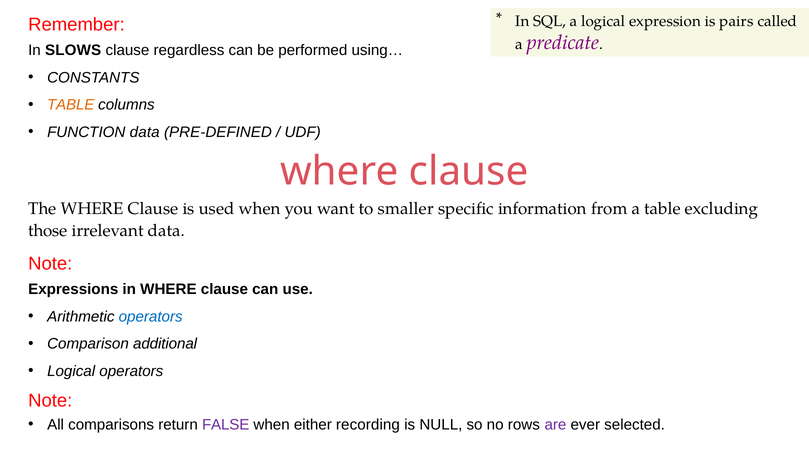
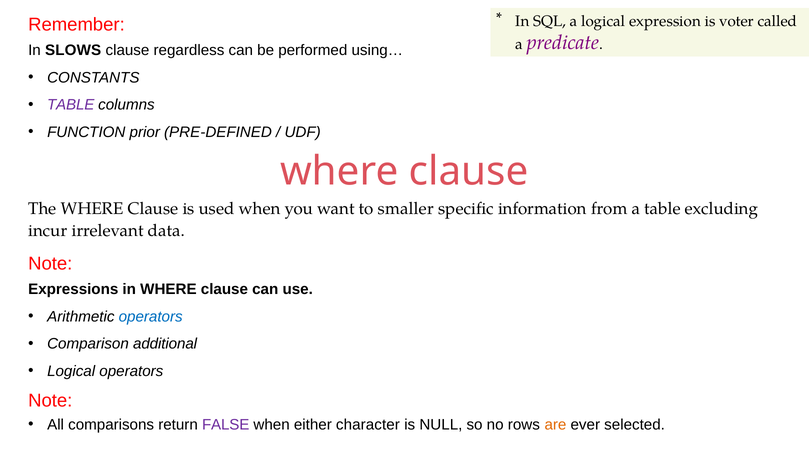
pairs: pairs -> voter
TABLE at (71, 105) colour: orange -> purple
FUNCTION data: data -> prior
those: those -> incur
recording: recording -> character
are colour: purple -> orange
